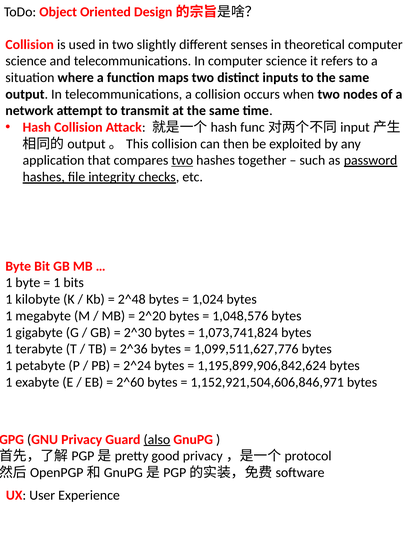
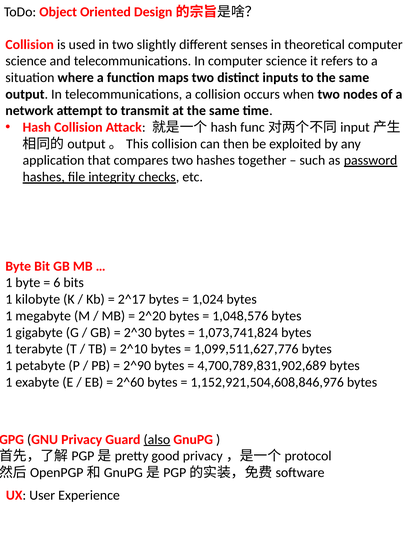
two at (182, 160) underline: present -> none
1 at (57, 283): 1 -> 6
2^48: 2^48 -> 2^17
2^36: 2^36 -> 2^10
2^24: 2^24 -> 2^90
1,195,899,906,842,624: 1,195,899,906,842,624 -> 4,700,789,831,902,689
1,152,921,504,606,846,971: 1,152,921,504,606,846,971 -> 1,152,921,504,608,846,976
